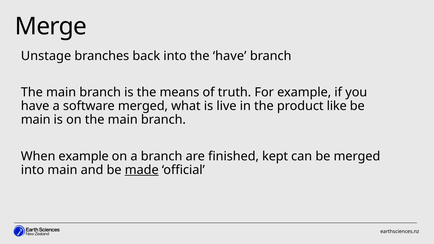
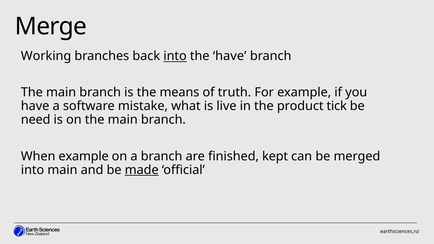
Unstage: Unstage -> Working
into at (175, 56) underline: none -> present
software merged: merged -> mistake
like: like -> tick
main at (36, 120): main -> need
